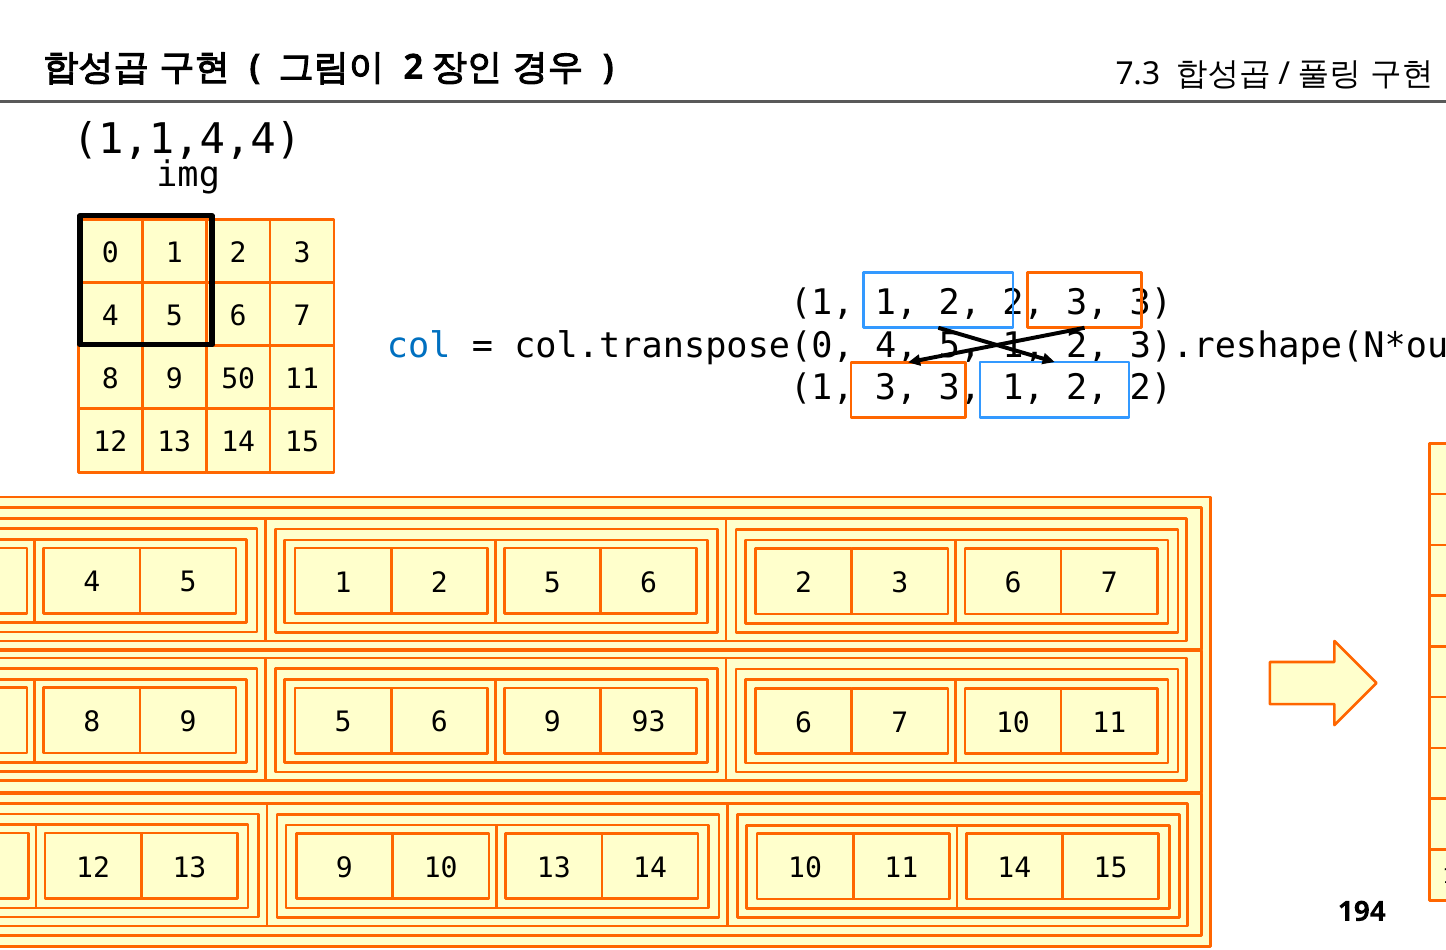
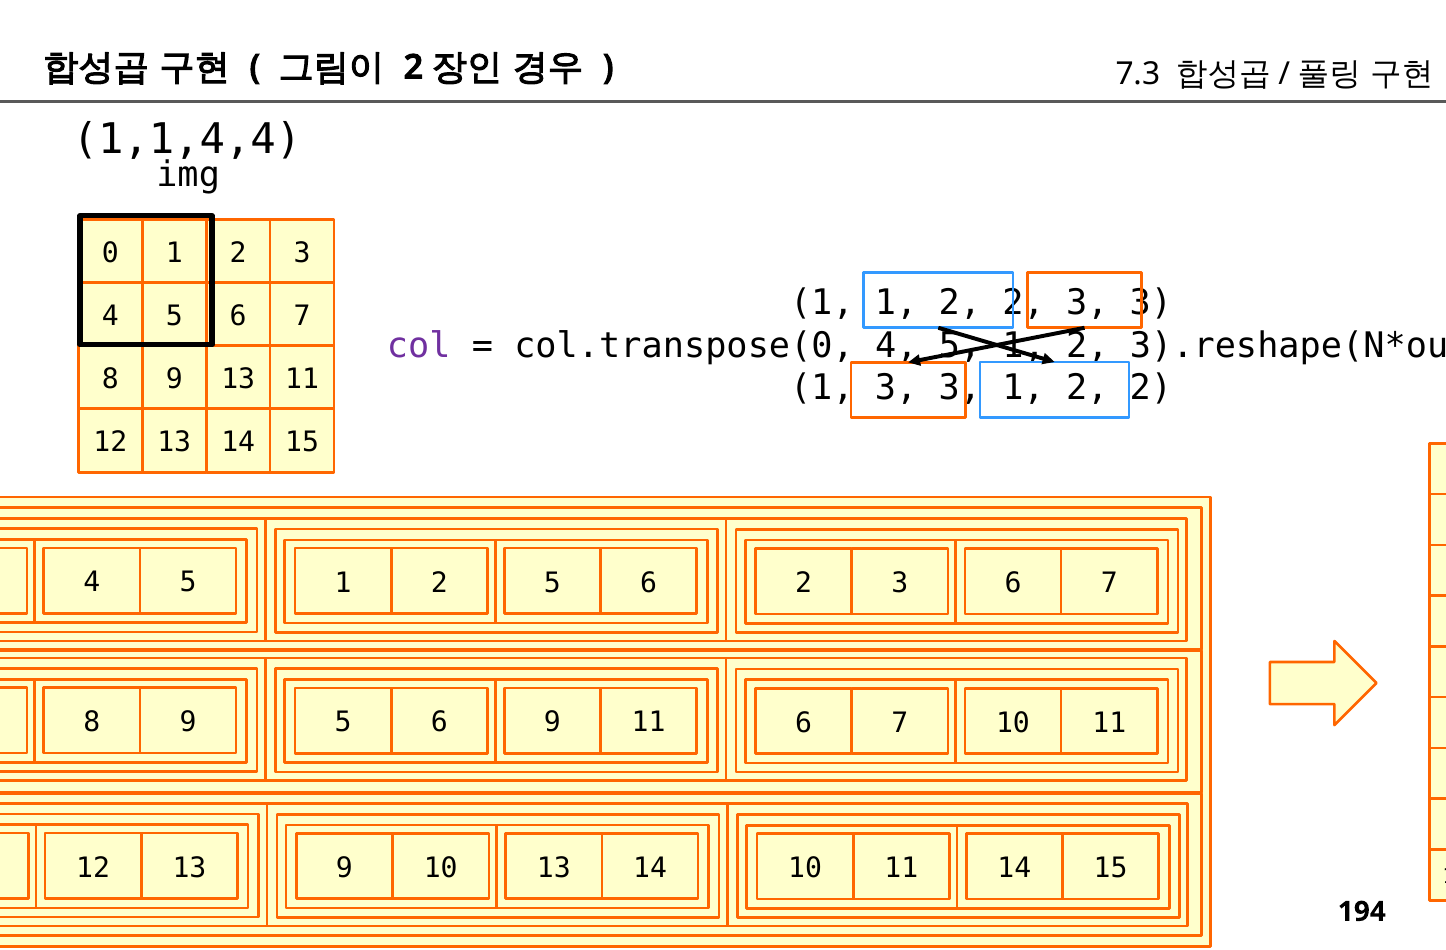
col colour: blue -> purple
9 50: 50 -> 13
9 93: 93 -> 11
